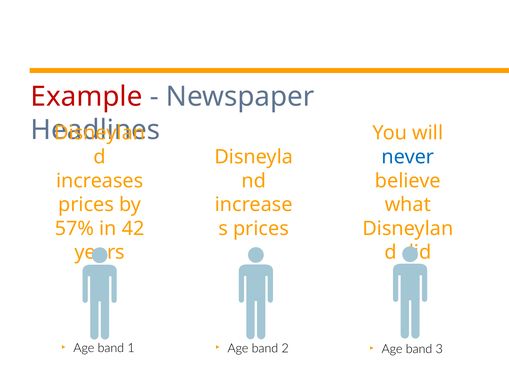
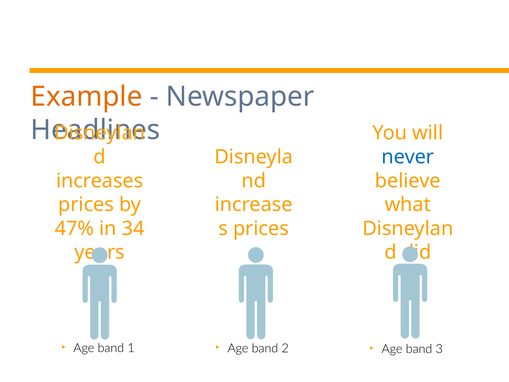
Example colour: red -> orange
57%: 57% -> 47%
42: 42 -> 34
